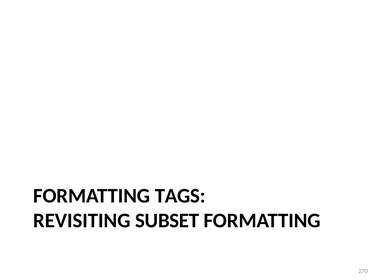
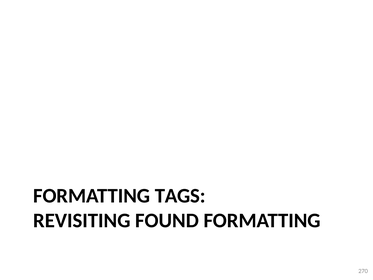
SUBSET: SUBSET -> FOUND
